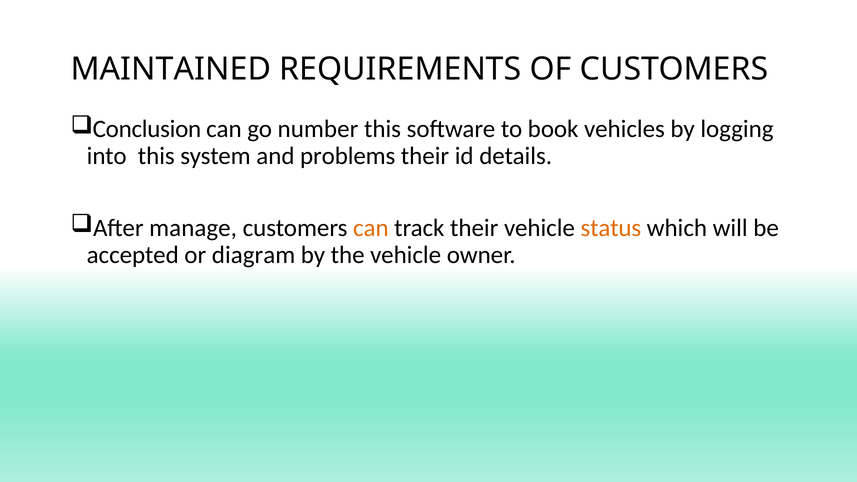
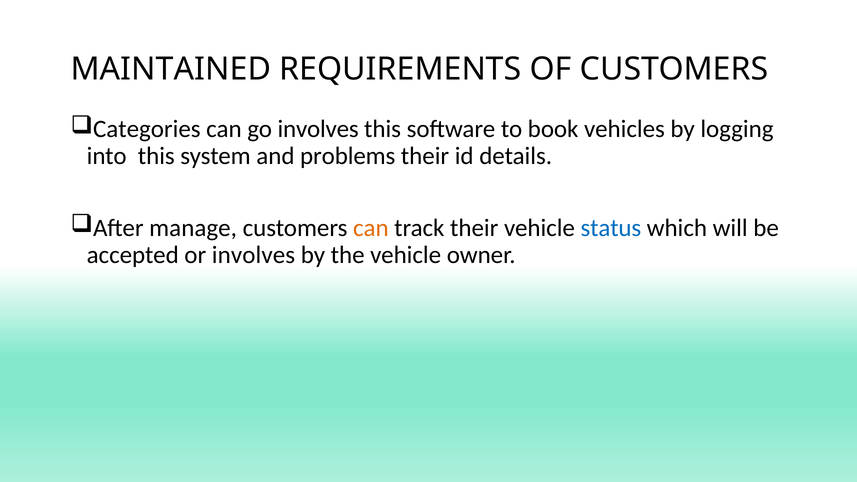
Conclusion: Conclusion -> Categories
go number: number -> involves
status colour: orange -> blue
or diagram: diagram -> involves
